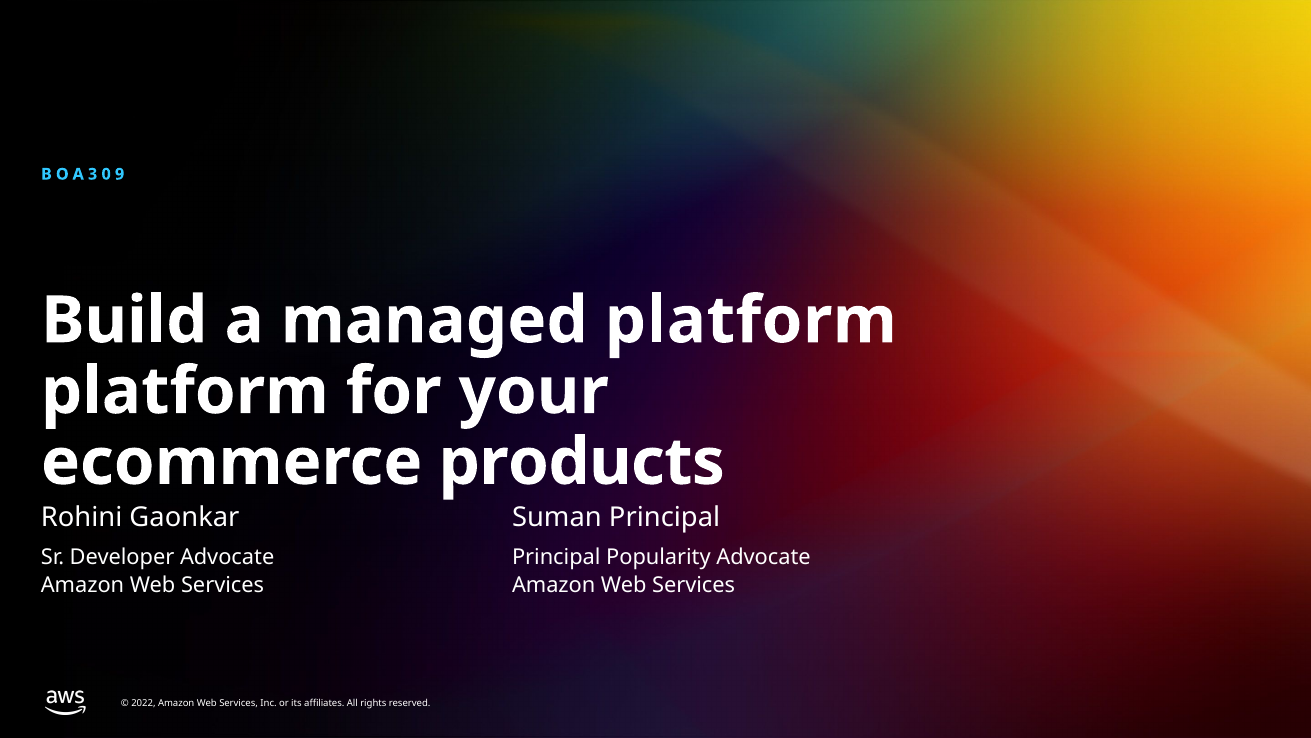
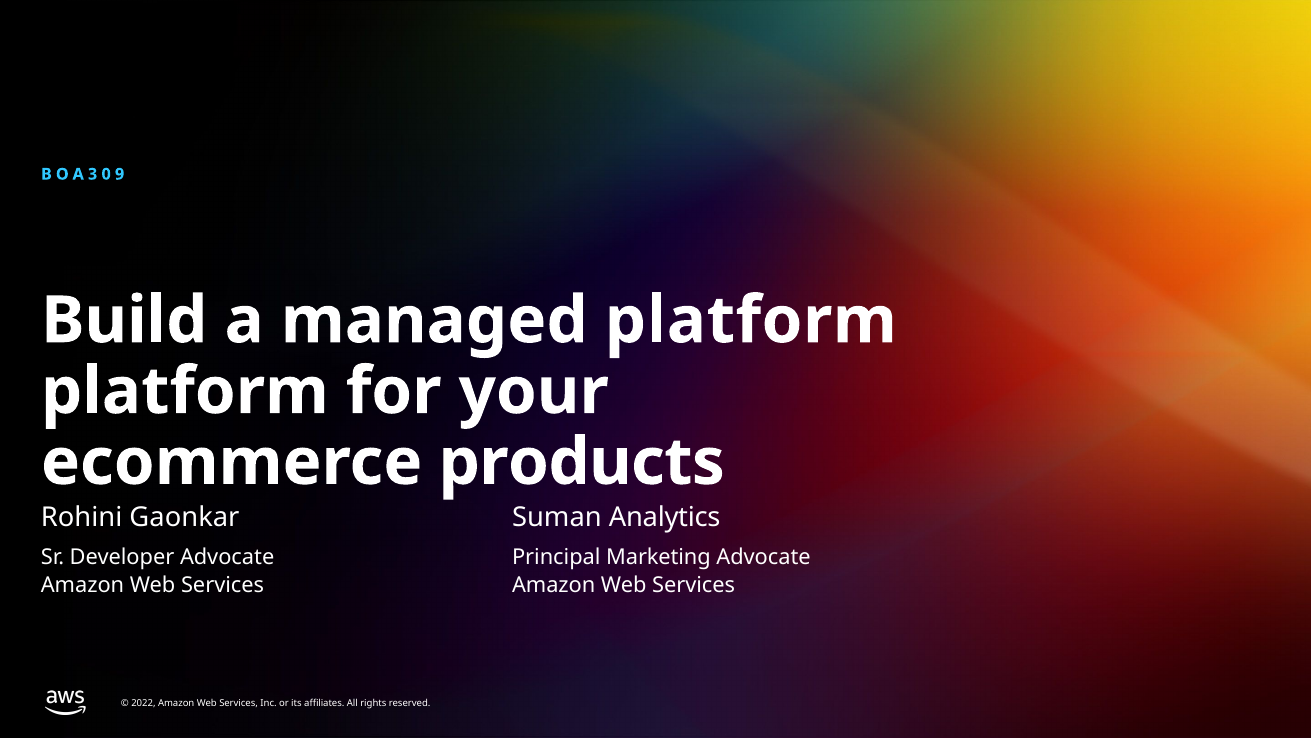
Suman Principal: Principal -> Analytics
Popularity: Popularity -> Marketing
